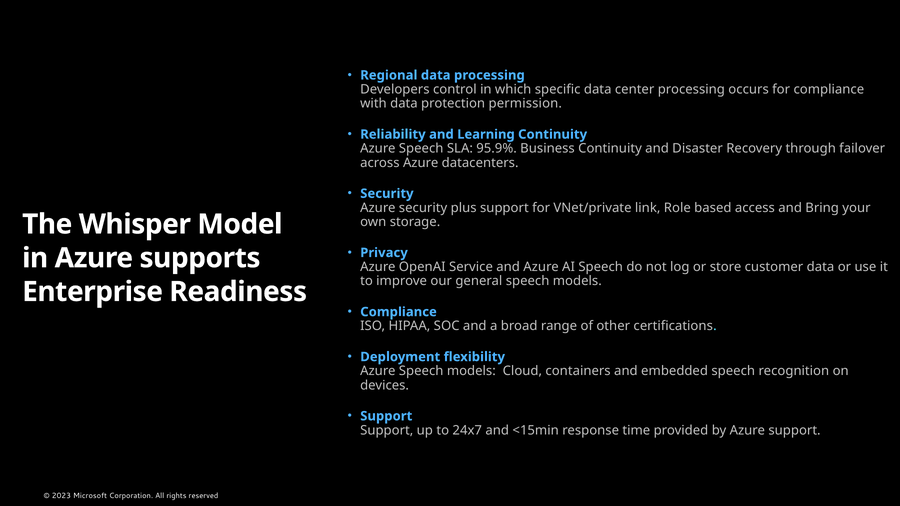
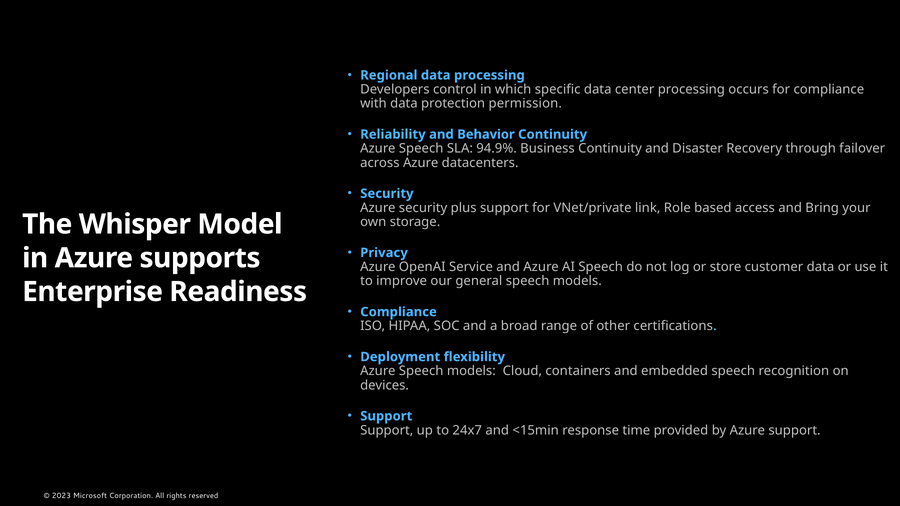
Learning: Learning -> Behavior
95.9%: 95.9% -> 94.9%
